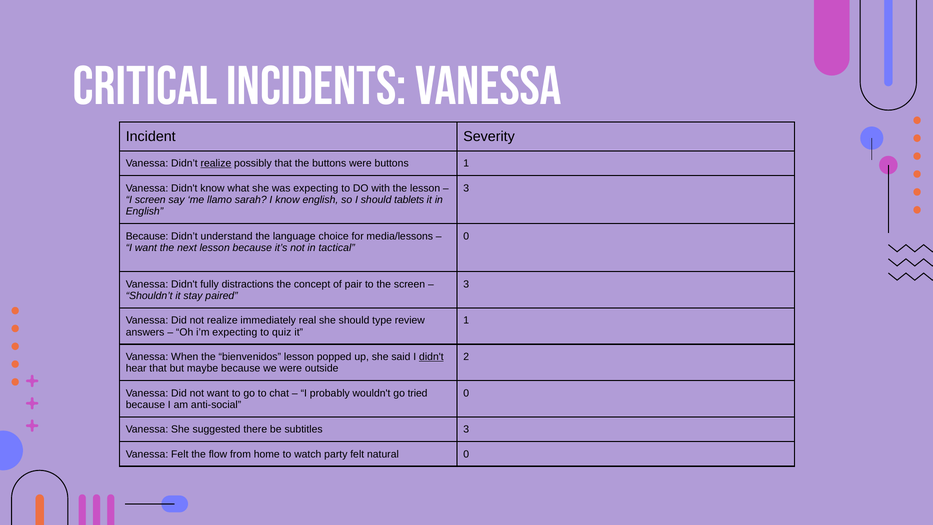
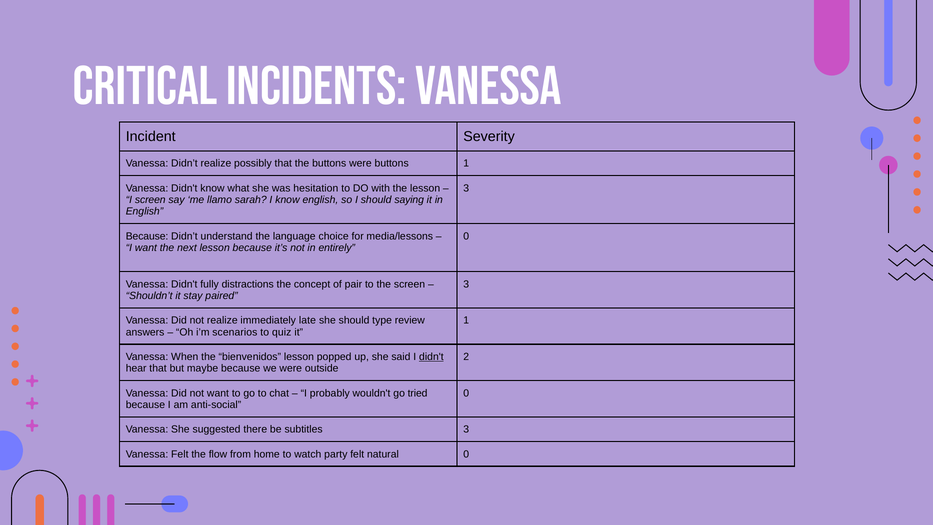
realize at (216, 163) underline: present -> none
was expecting: expecting -> hesitation
tablets: tablets -> saying
tactical: tactical -> entirely
real: real -> late
i’m expecting: expecting -> scenarios
